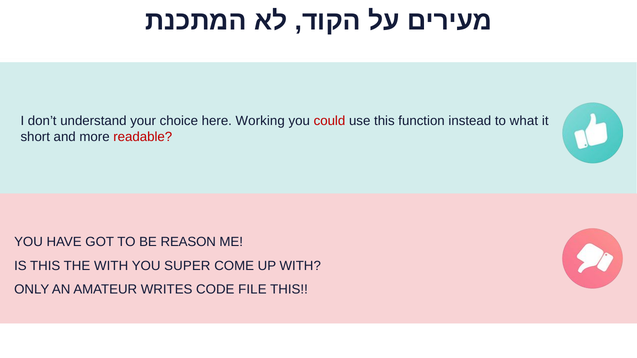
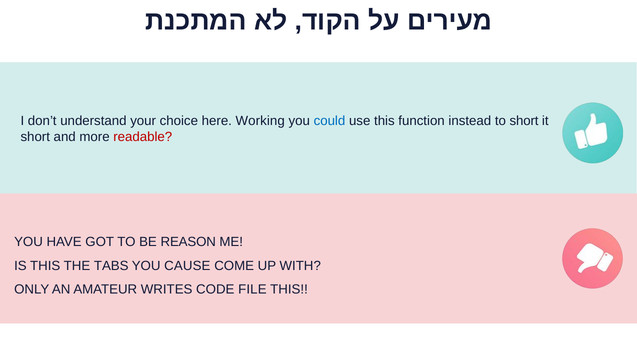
could colour: red -> blue
to what: what -> short
THE WITH: WITH -> TABS
SUPER: SUPER -> CAUSE
